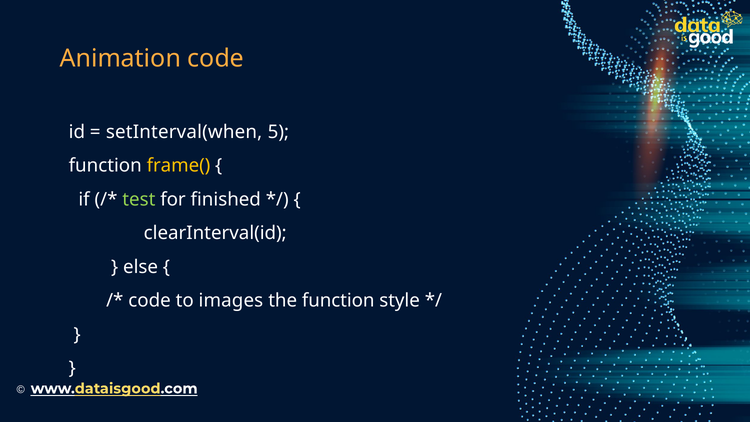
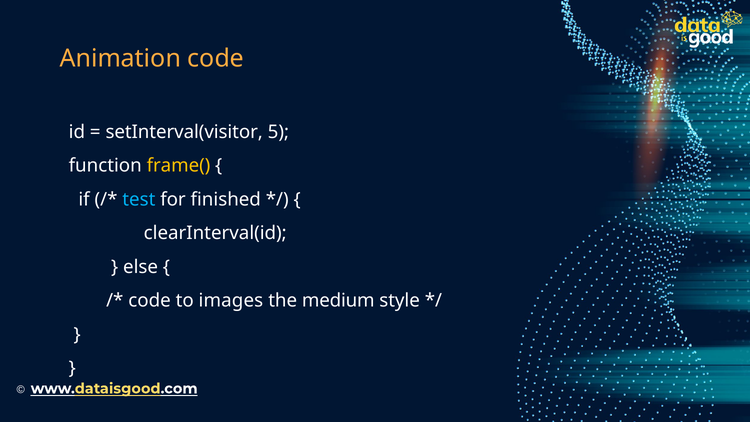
setInterval(when: setInterval(when -> setInterval(visitor
test colour: light green -> light blue
the function: function -> medium
